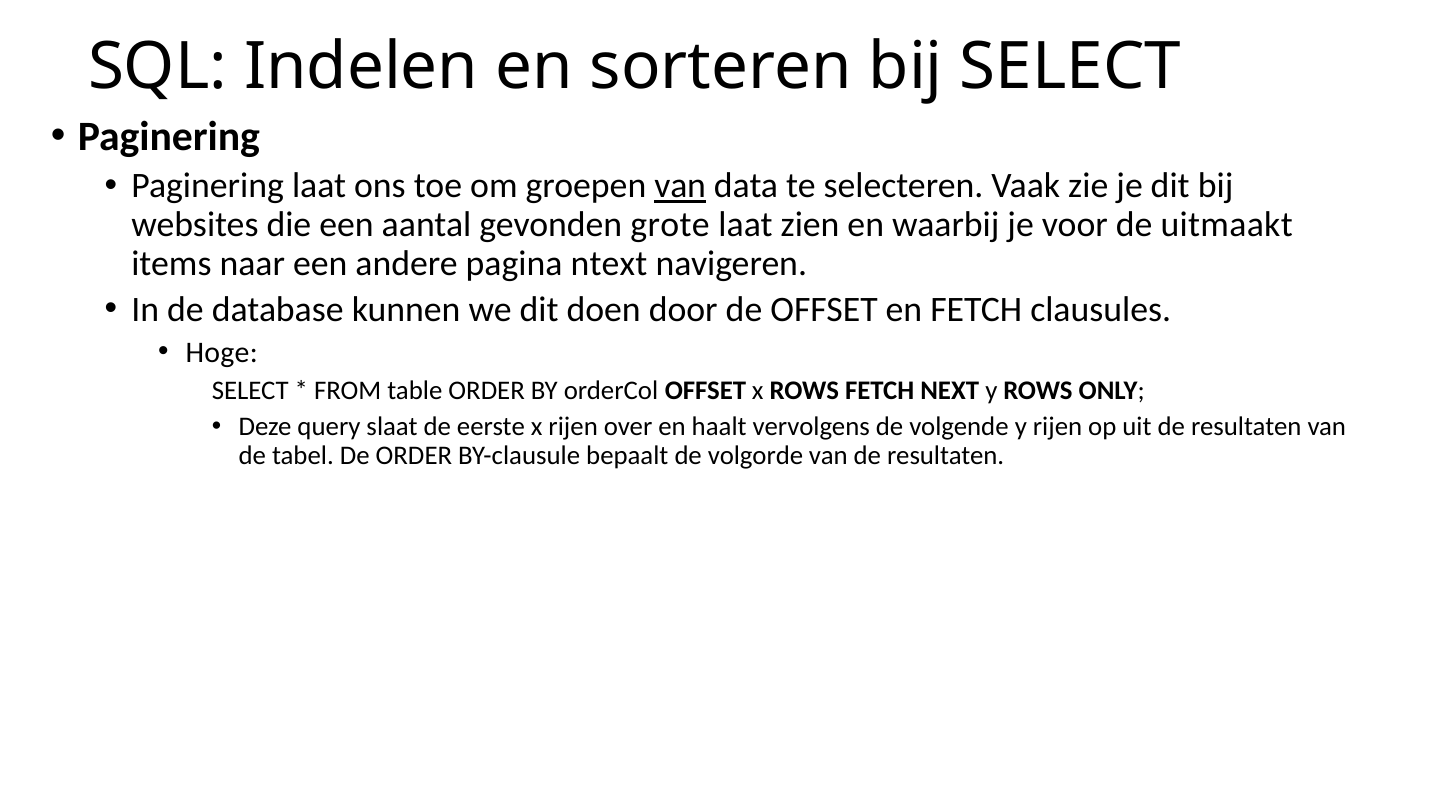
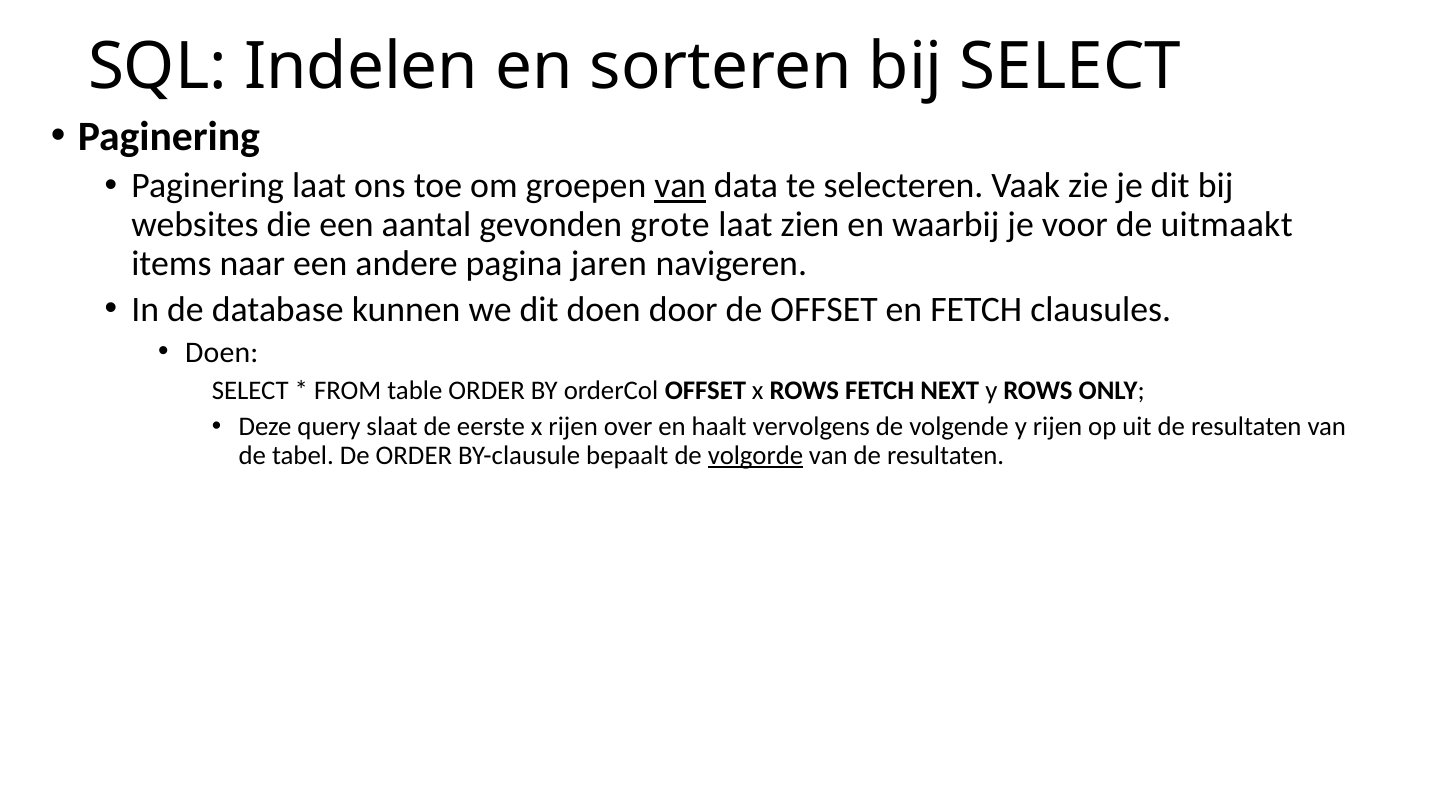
ntext: ntext -> jaren
Hoge at (222, 352): Hoge -> Doen
volgorde underline: none -> present
